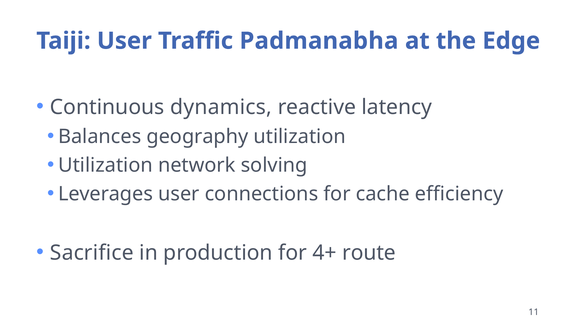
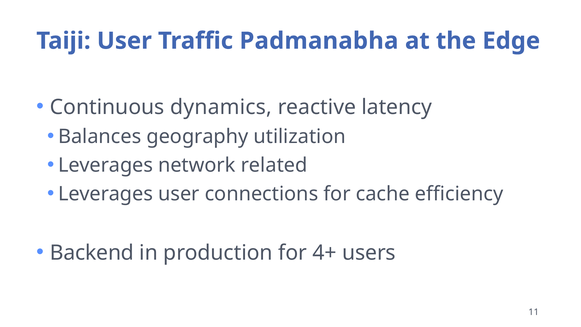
Utilization at (105, 165): Utilization -> Leverages
solving: solving -> related
Sacrifice: Sacrifice -> Backend
route: route -> users
